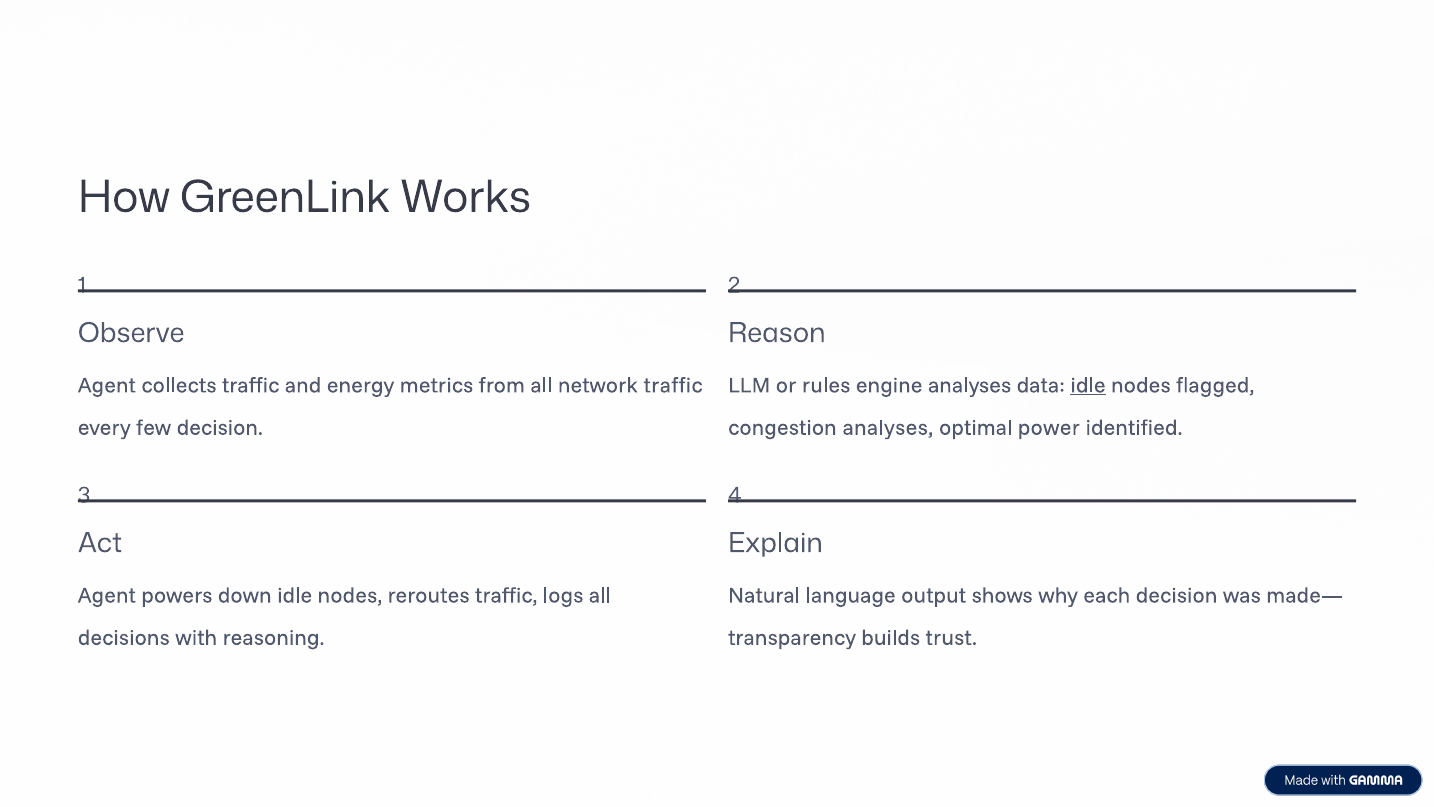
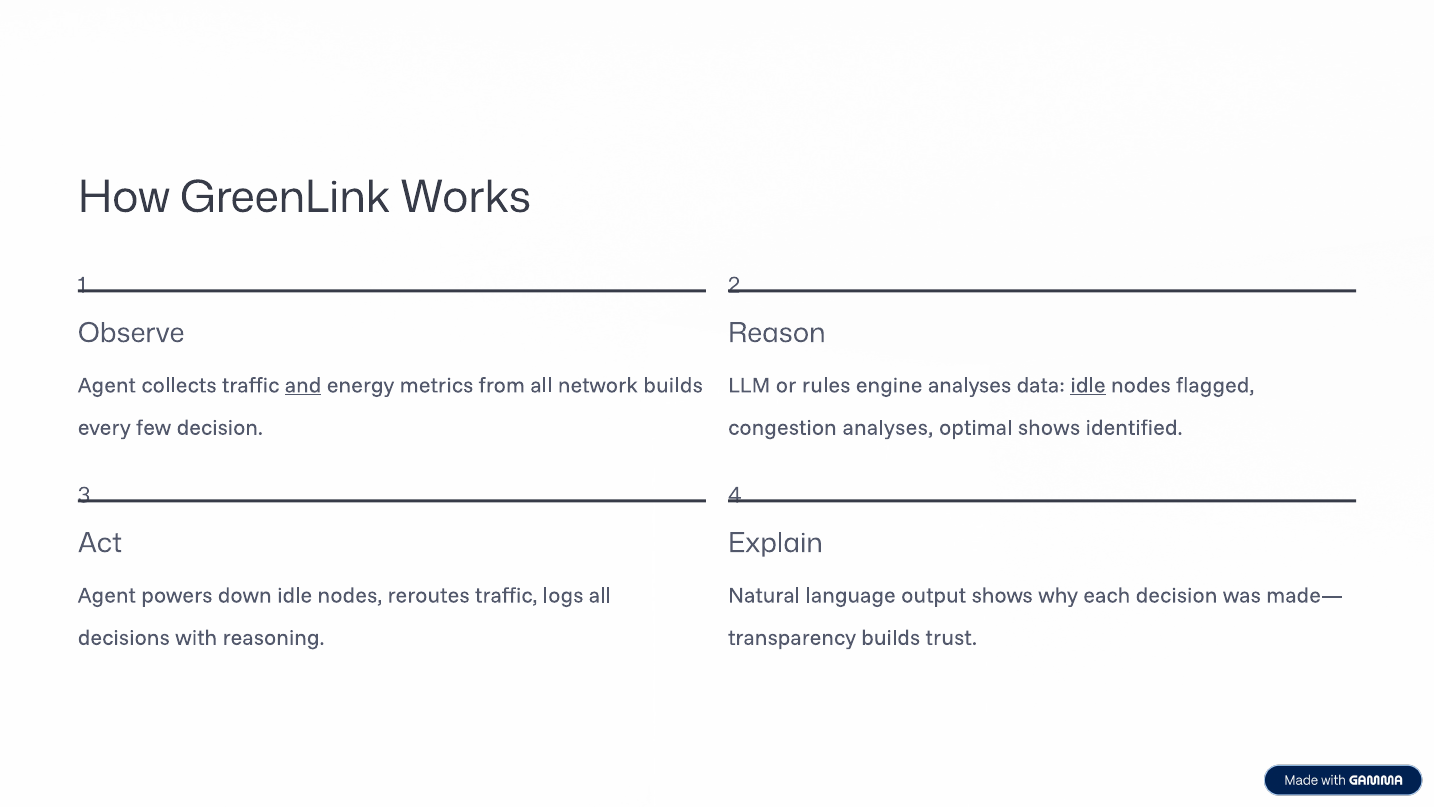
and underline: none -> present
network traffic: traffic -> builds
optimal power: power -> shows
